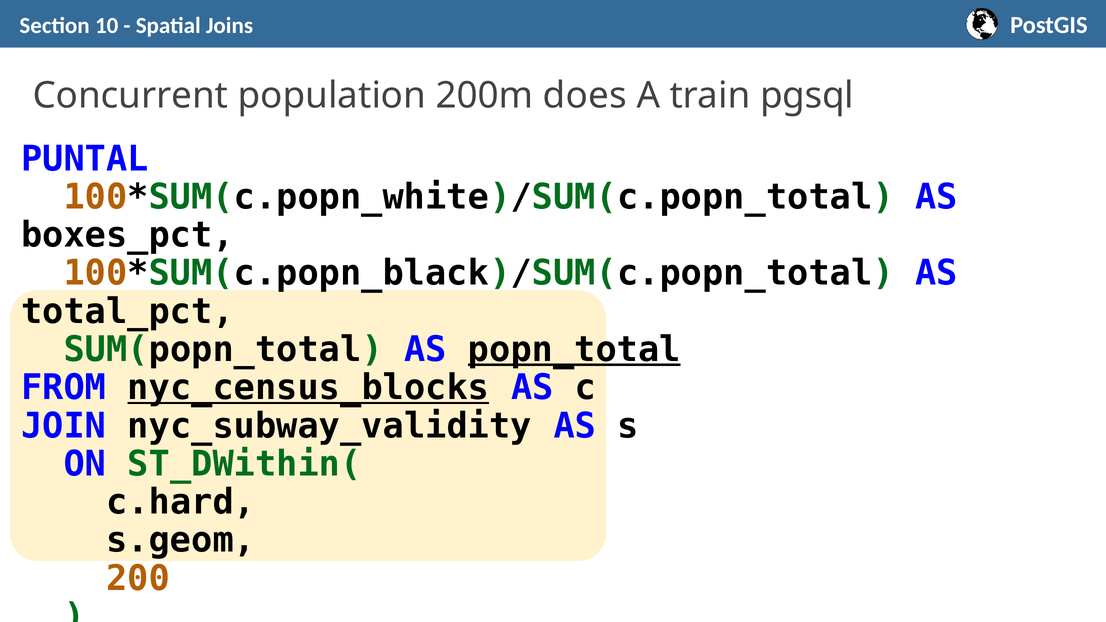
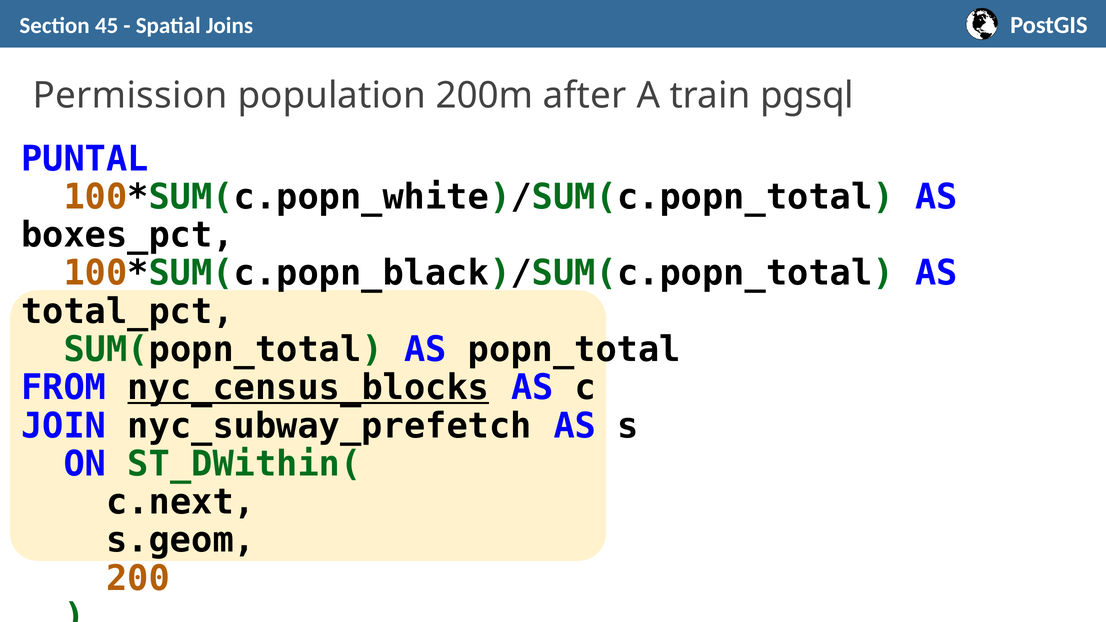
10: 10 -> 45
Concurrent: Concurrent -> Permission
does: does -> after
popn_total underline: present -> none
nyc_subway_validity: nyc_subway_validity -> nyc_subway_prefetch
c.hard: c.hard -> c.next
